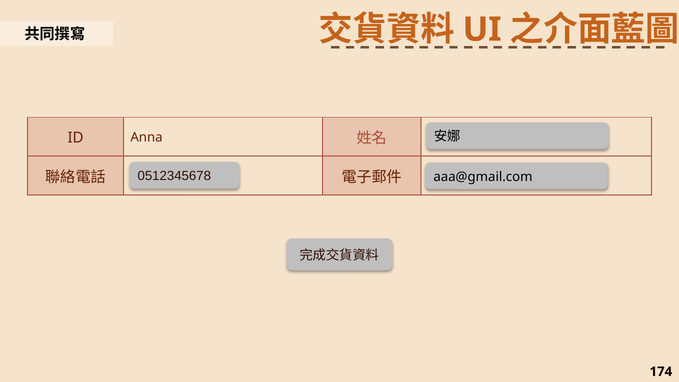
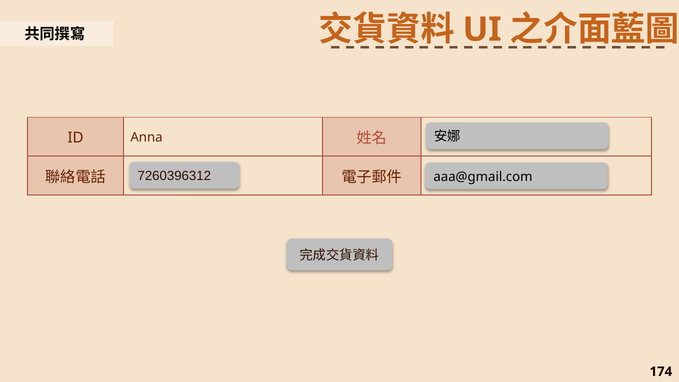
0512345678: 0512345678 -> 7260396312
